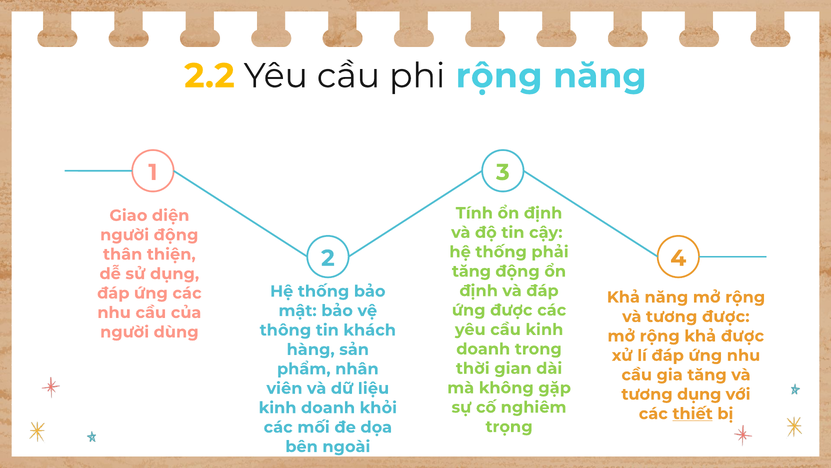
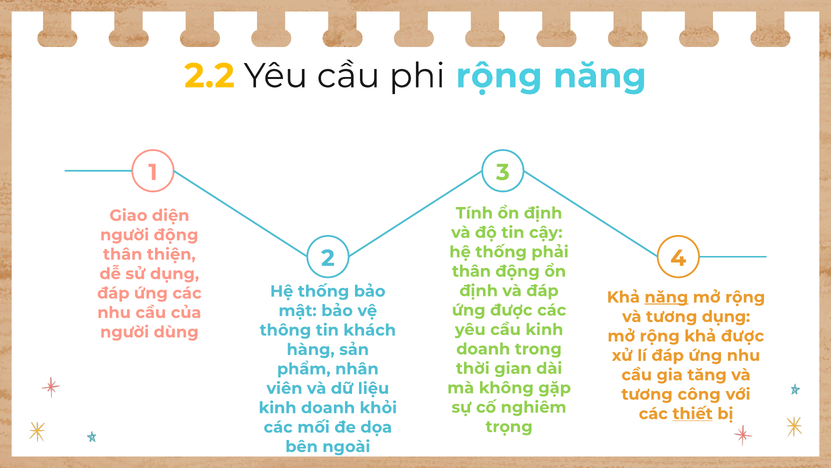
tăng at (471, 271): tăng -> thân
năng at (666, 297) underline: none -> present
tương được: được -> dụng
tương dụng: dụng -> công
